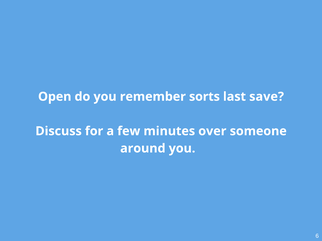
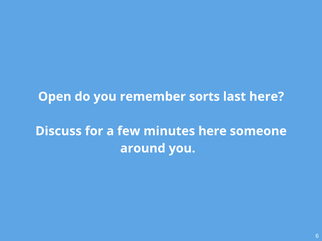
last save: save -> here
minutes over: over -> here
